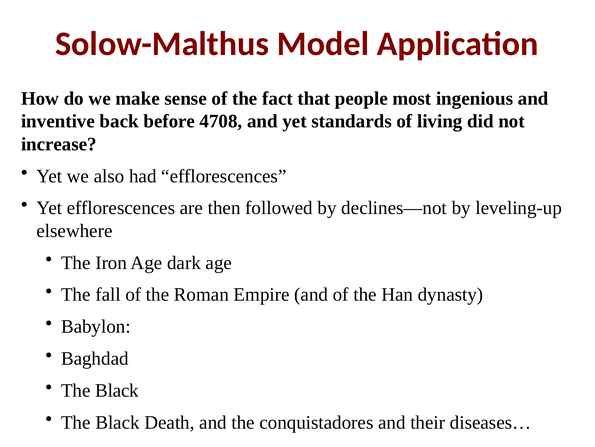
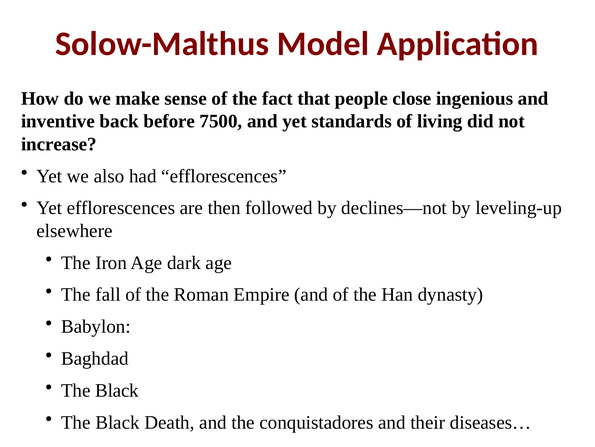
most: most -> close
4708: 4708 -> 7500
